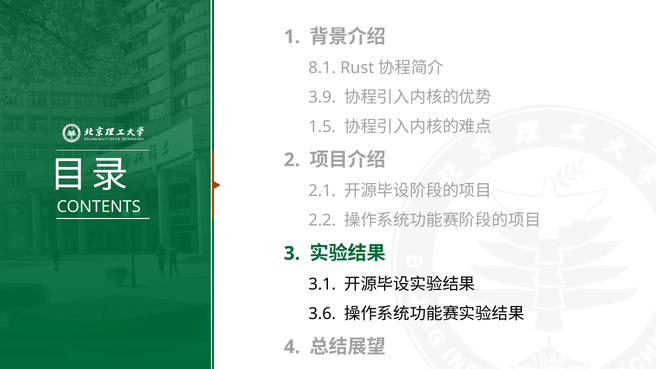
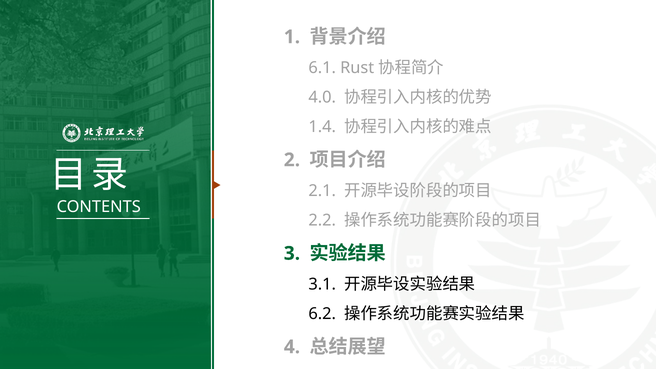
8.1: 8.1 -> 6.1
3.9: 3.9 -> 4.0
1.5: 1.5 -> 1.4
3.6: 3.6 -> 6.2
